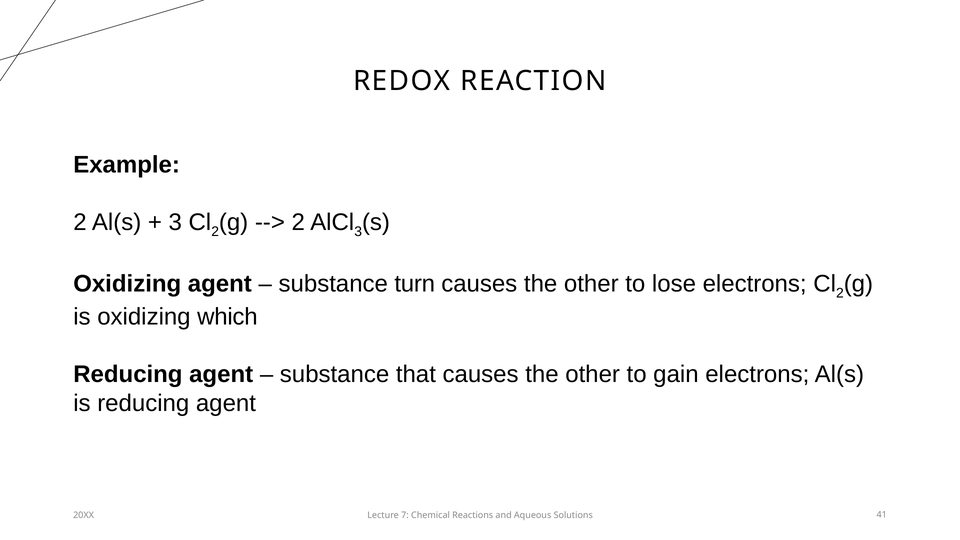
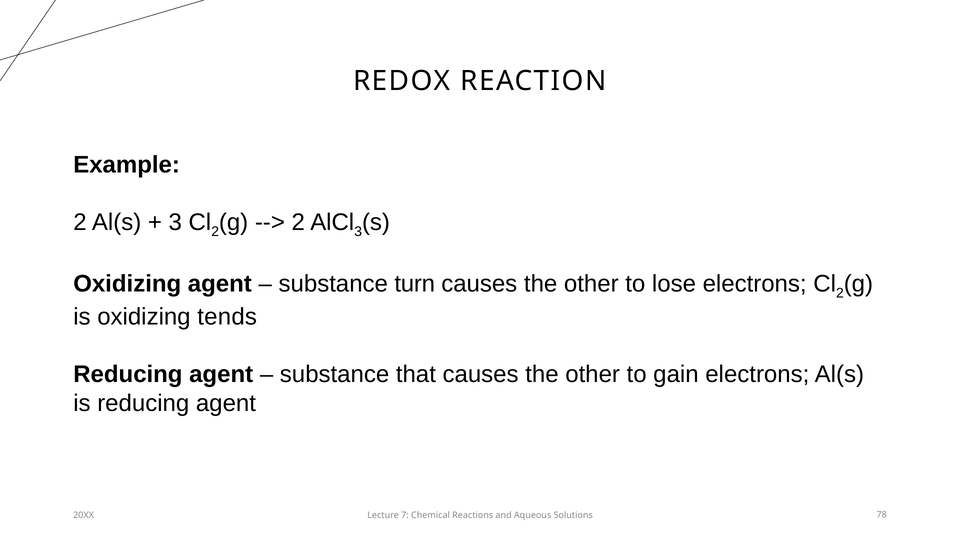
which: which -> tends
41: 41 -> 78
